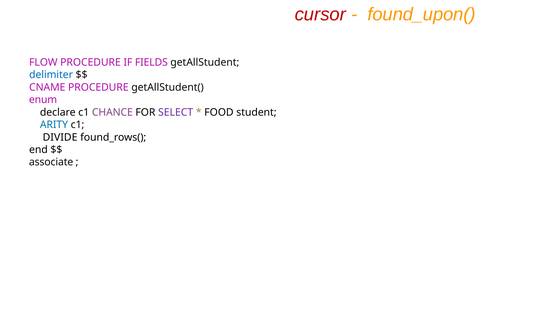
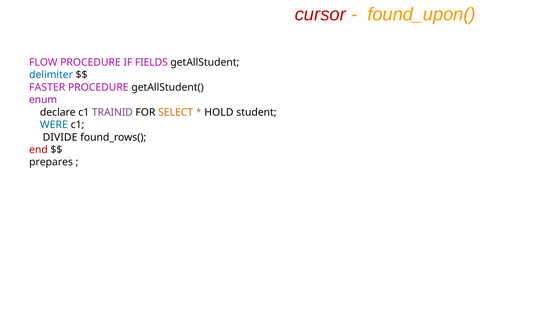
CNAME: CNAME -> FASTER
CHANCE: CHANCE -> TRAINID
SELECT colour: purple -> orange
FOOD: FOOD -> HOLD
ARITY: ARITY -> WERE
end colour: black -> red
associate: associate -> prepares
